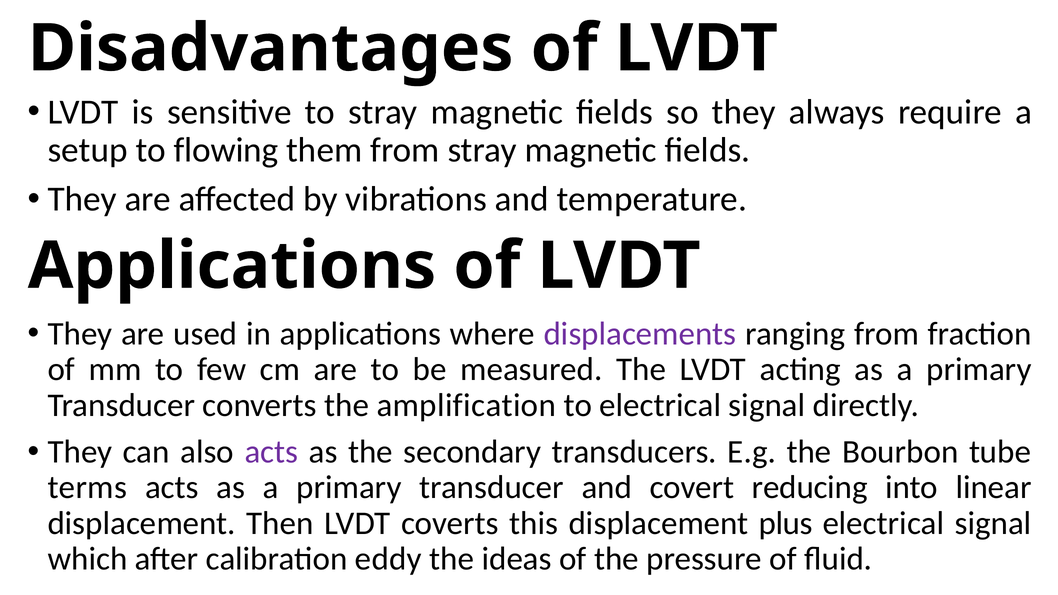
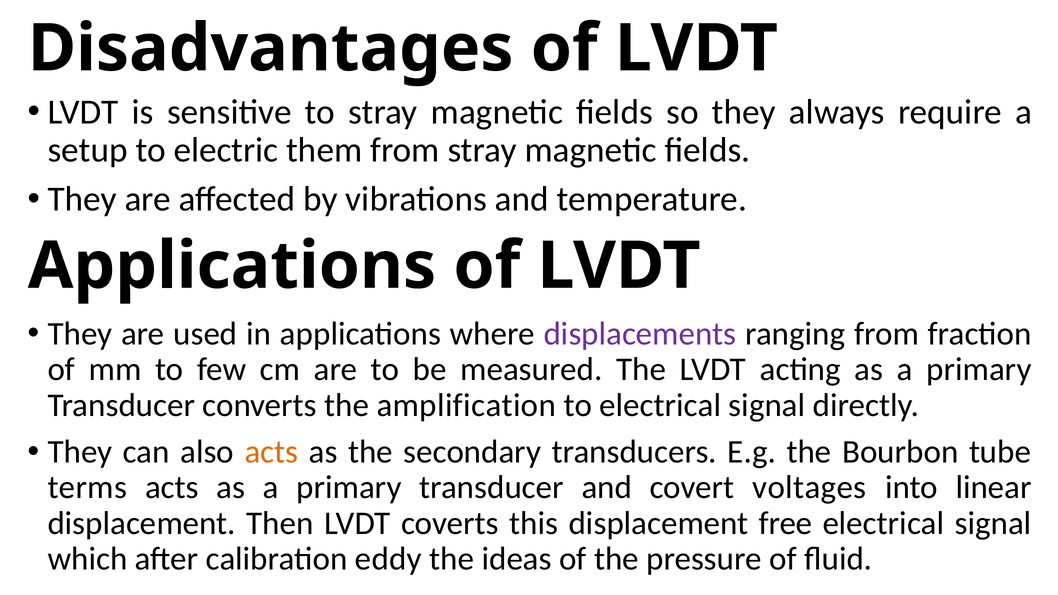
flowing: flowing -> electric
acts at (271, 452) colour: purple -> orange
reducing: reducing -> voltages
plus: plus -> free
